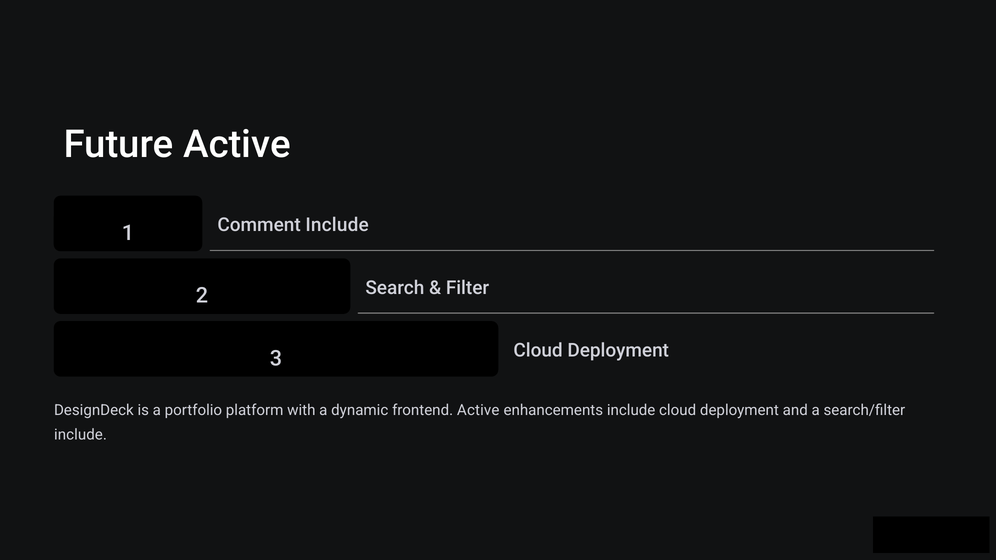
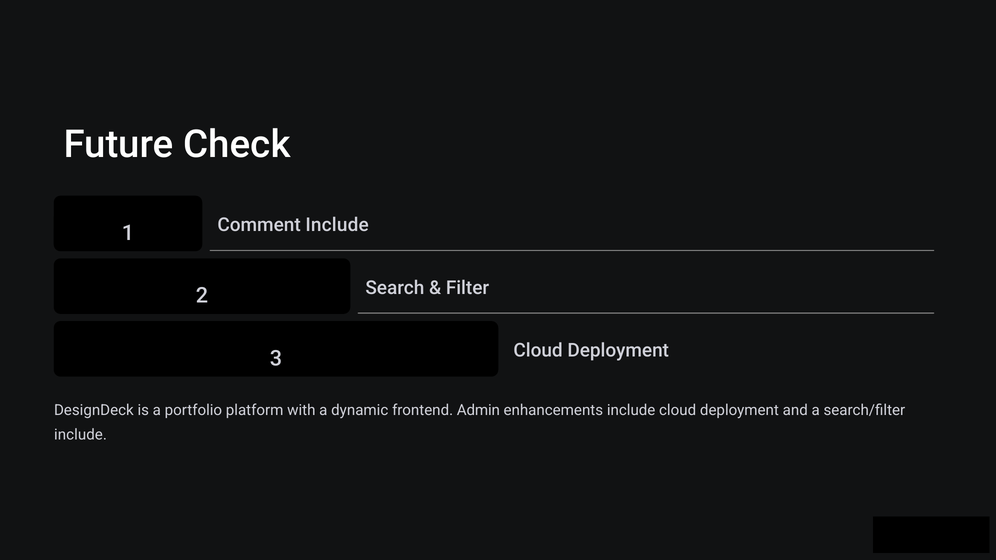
Future Active: Active -> Check
frontend Active: Active -> Admin
